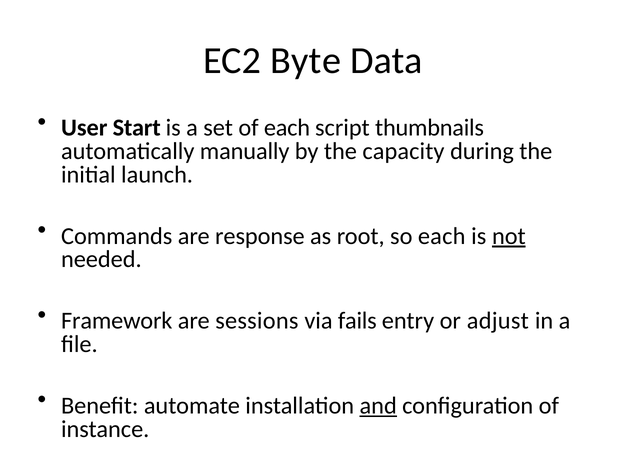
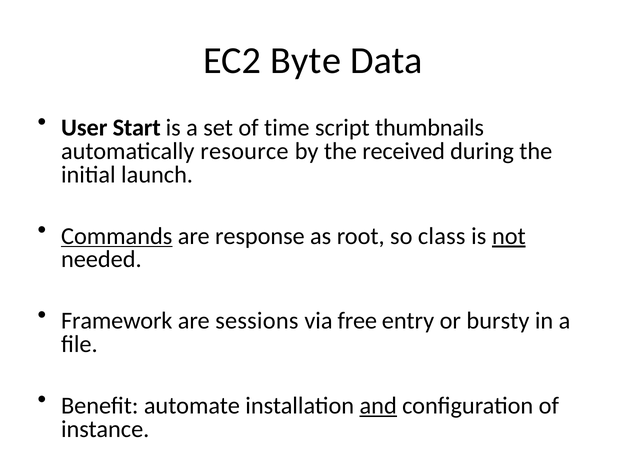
of each: each -> time
manually: manually -> resource
capacity: capacity -> received
Commands underline: none -> present
so each: each -> class
fails: fails -> free
adjust: adjust -> bursty
